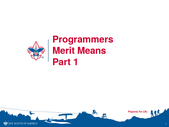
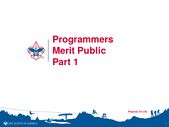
Means: Means -> Public
